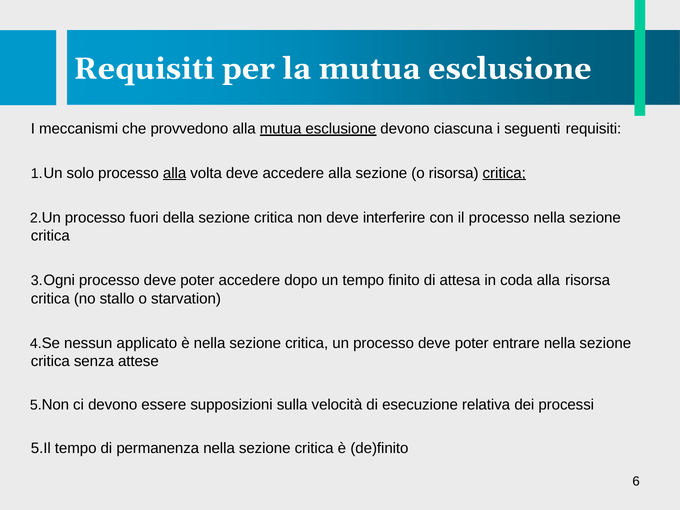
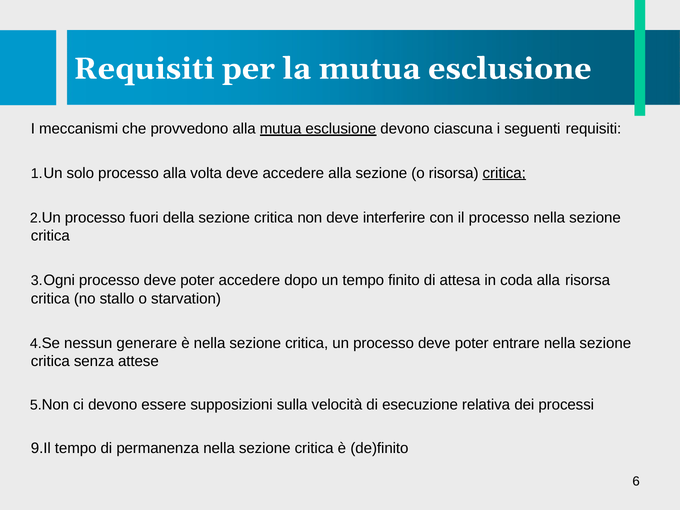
alla at (175, 173) underline: present -> none
applicato: applicato -> generare
5.Il: 5.Il -> 9.Il
